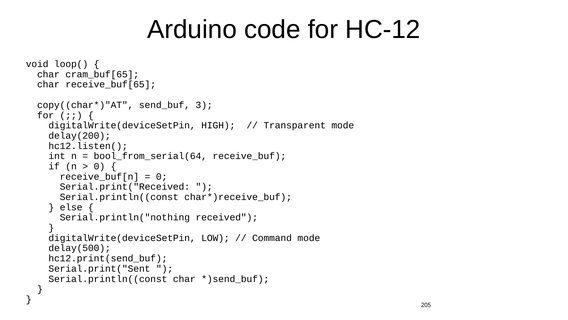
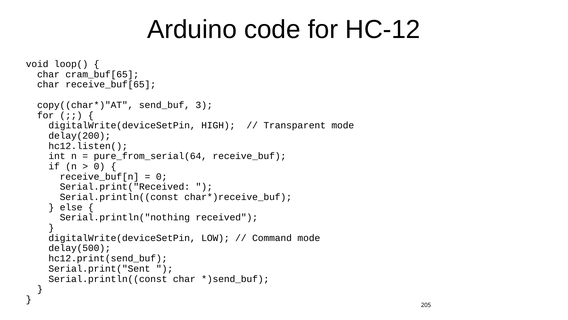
bool_from_serial(64: bool_from_serial(64 -> pure_from_serial(64
